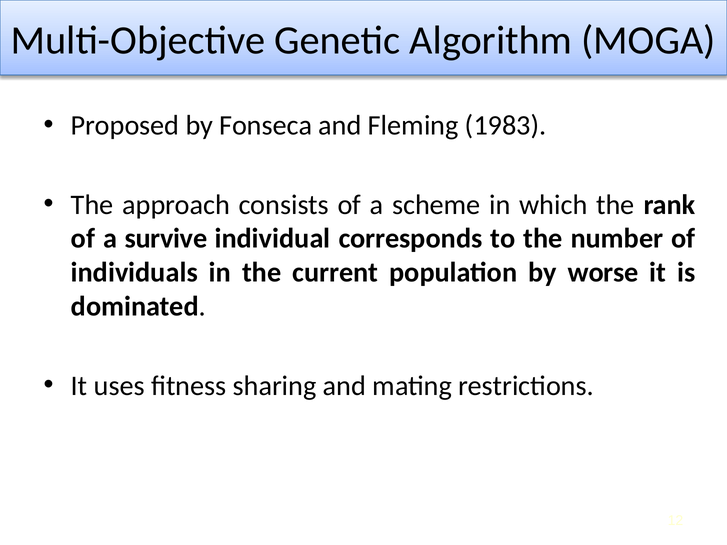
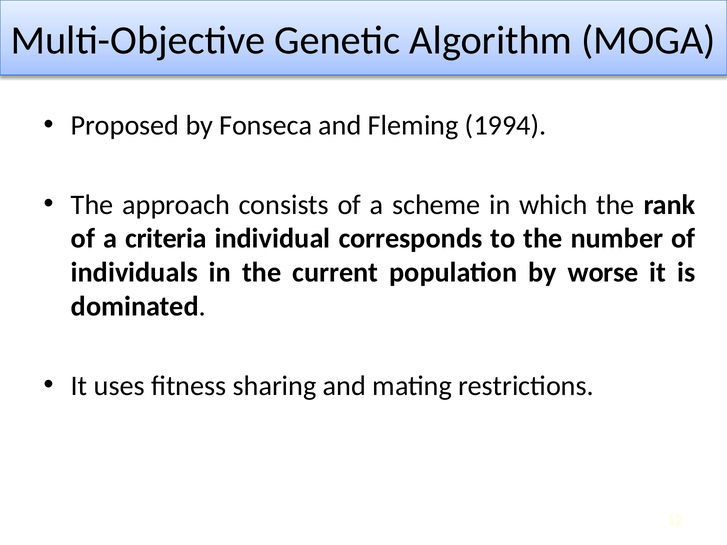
1983: 1983 -> 1994
survive: survive -> criteria
